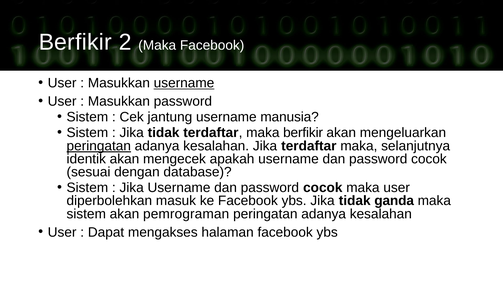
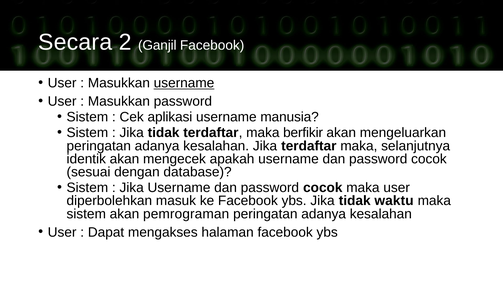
Berfikir at (75, 42): Berfikir -> Secara
2 Maka: Maka -> Ganjil
jantung: jantung -> aplikasi
peringatan at (99, 146) underline: present -> none
ganda: ganda -> waktu
